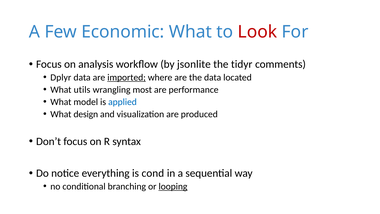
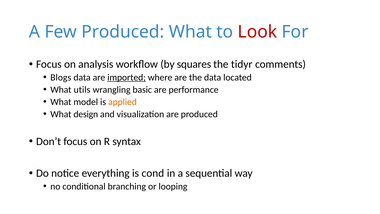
Few Economic: Economic -> Produced
jsonlite: jsonlite -> squares
Dplyr: Dplyr -> Blogs
most: most -> basic
applied colour: blue -> orange
looping underline: present -> none
